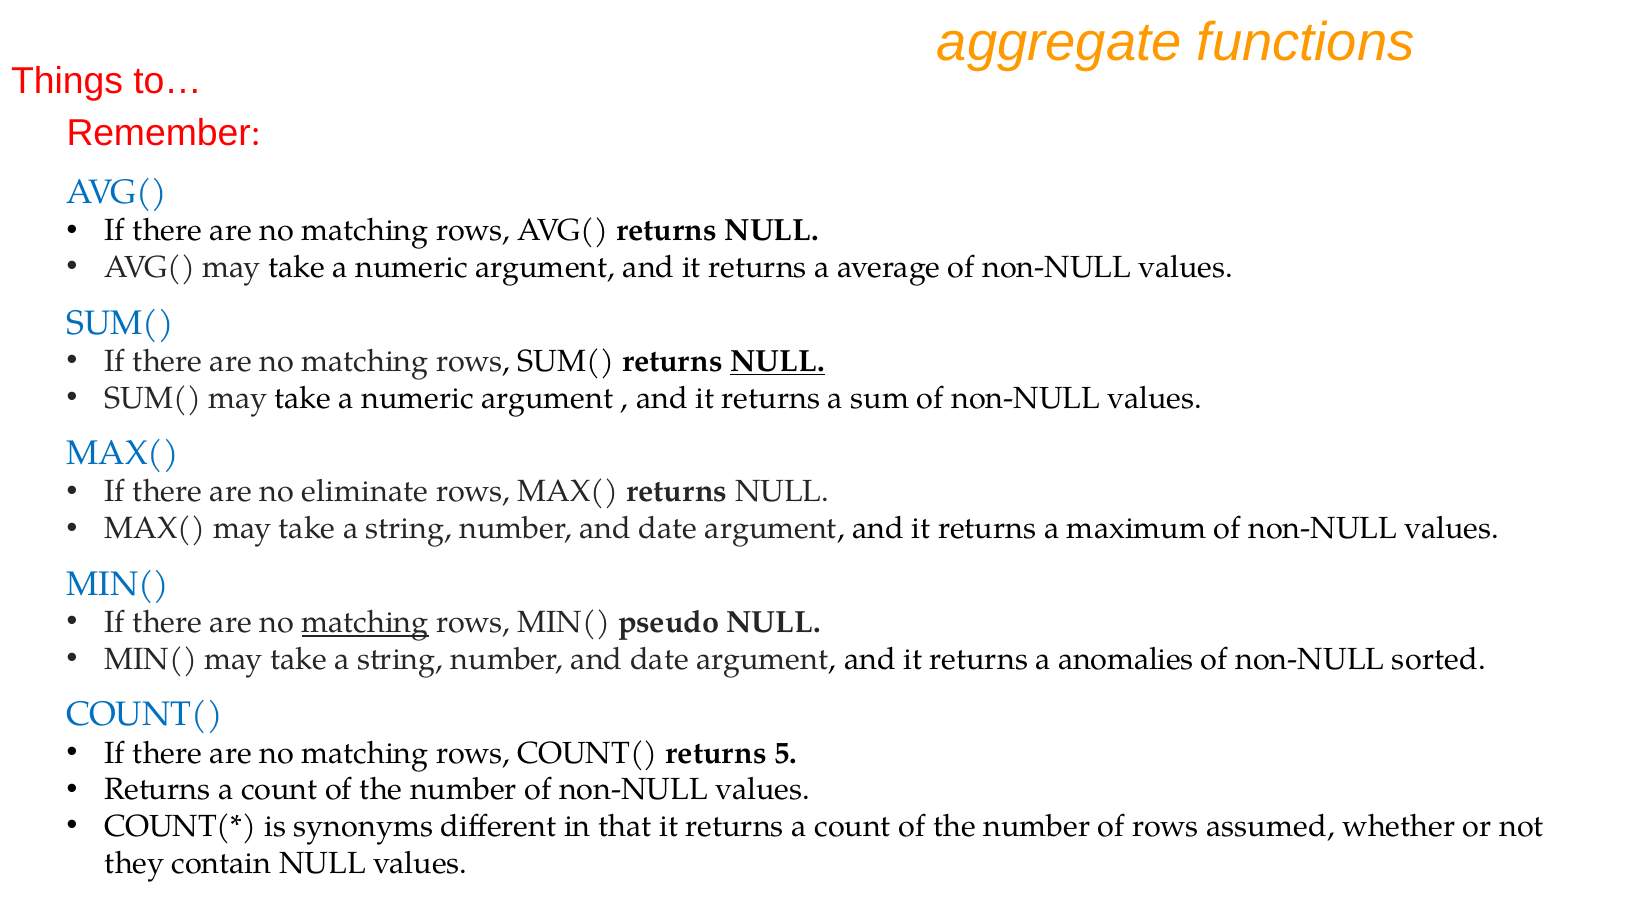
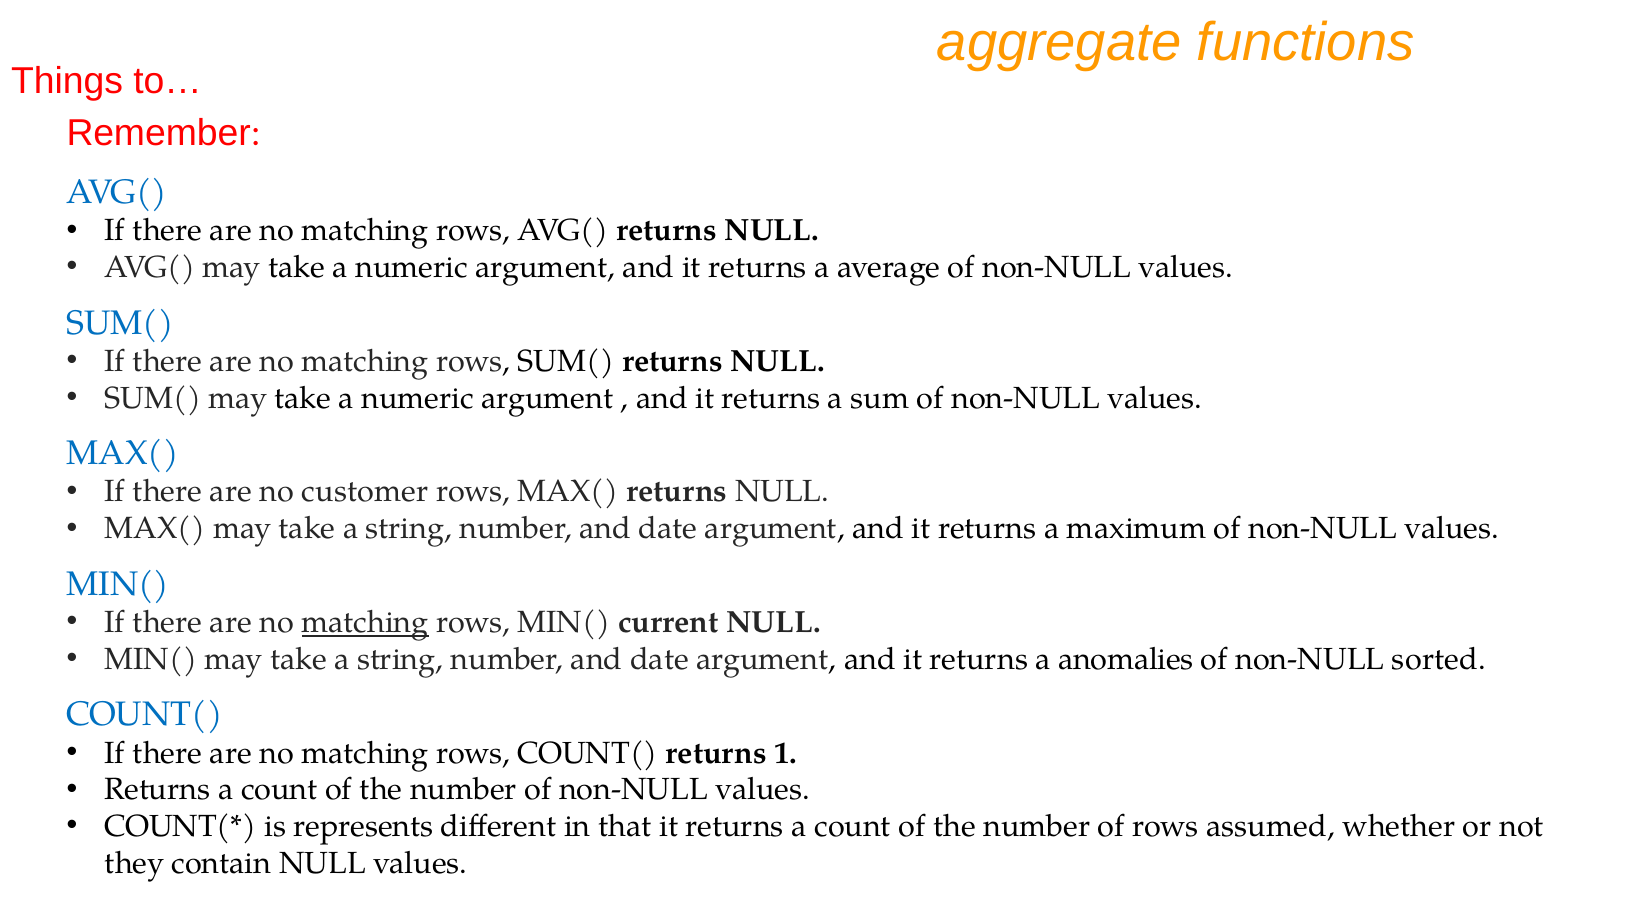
NULL at (778, 361) underline: present -> none
eliminate: eliminate -> customer
pseudo: pseudo -> current
5: 5 -> 1
synonyms: synonyms -> represents
